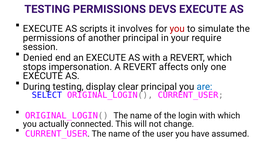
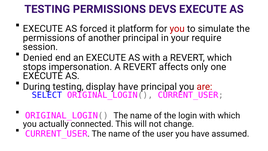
scripts: scripts -> forced
involves: involves -> platform
display clear: clear -> have
are colour: blue -> red
